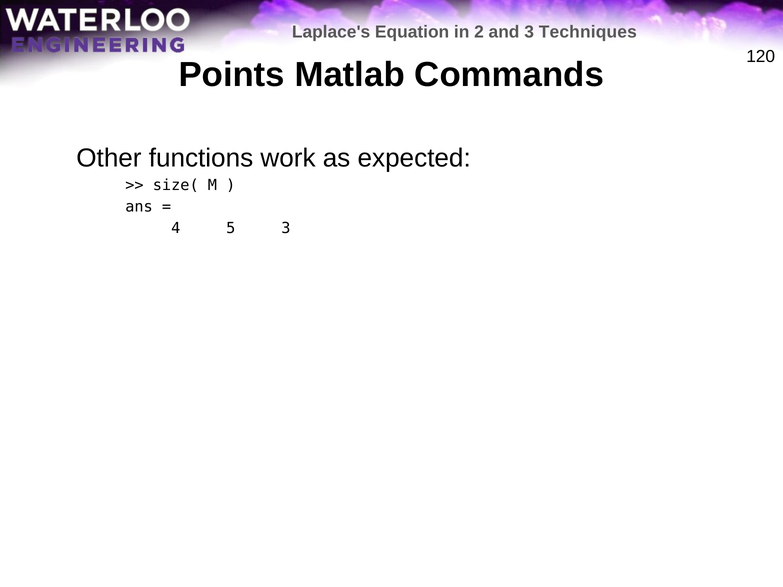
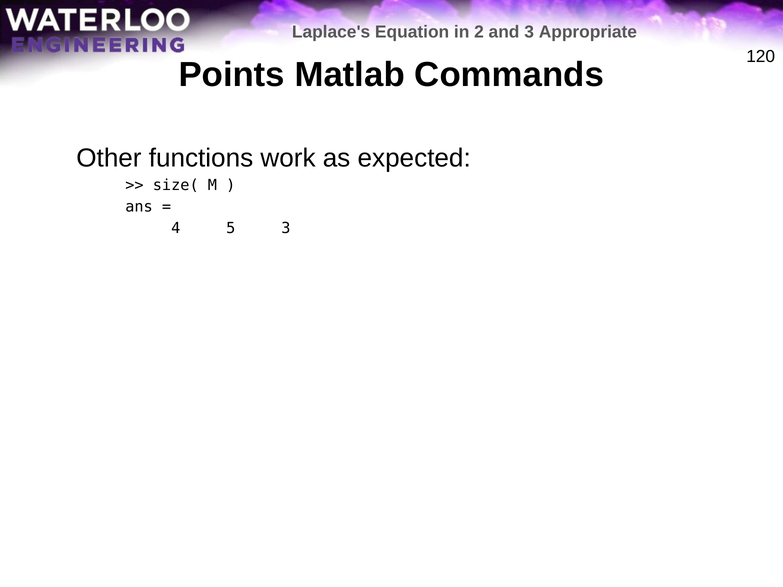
Techniques: Techniques -> Appropriate
